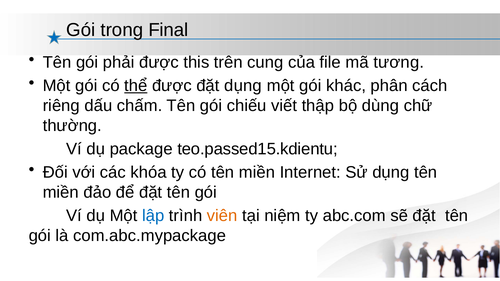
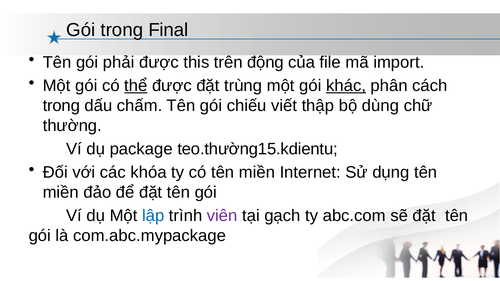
cung: cung -> động
tương: tương -> import
đặt dụng: dụng -> trùng
khác underline: none -> present
riêng at (61, 106): riêng -> trong
teo.passed15.kdientu: teo.passed15.kdientu -> teo.thường15.kdientu
viên colour: orange -> purple
niệm: niệm -> gạch
